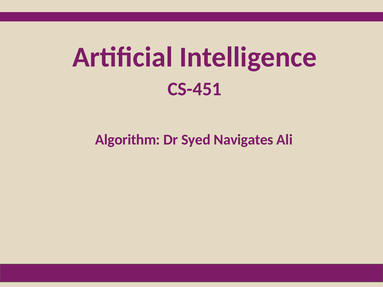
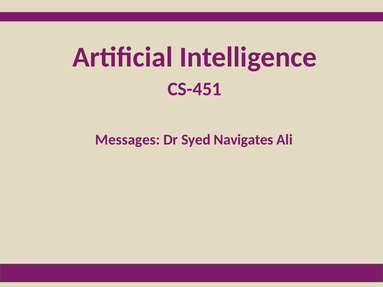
Algorithm: Algorithm -> Messages
